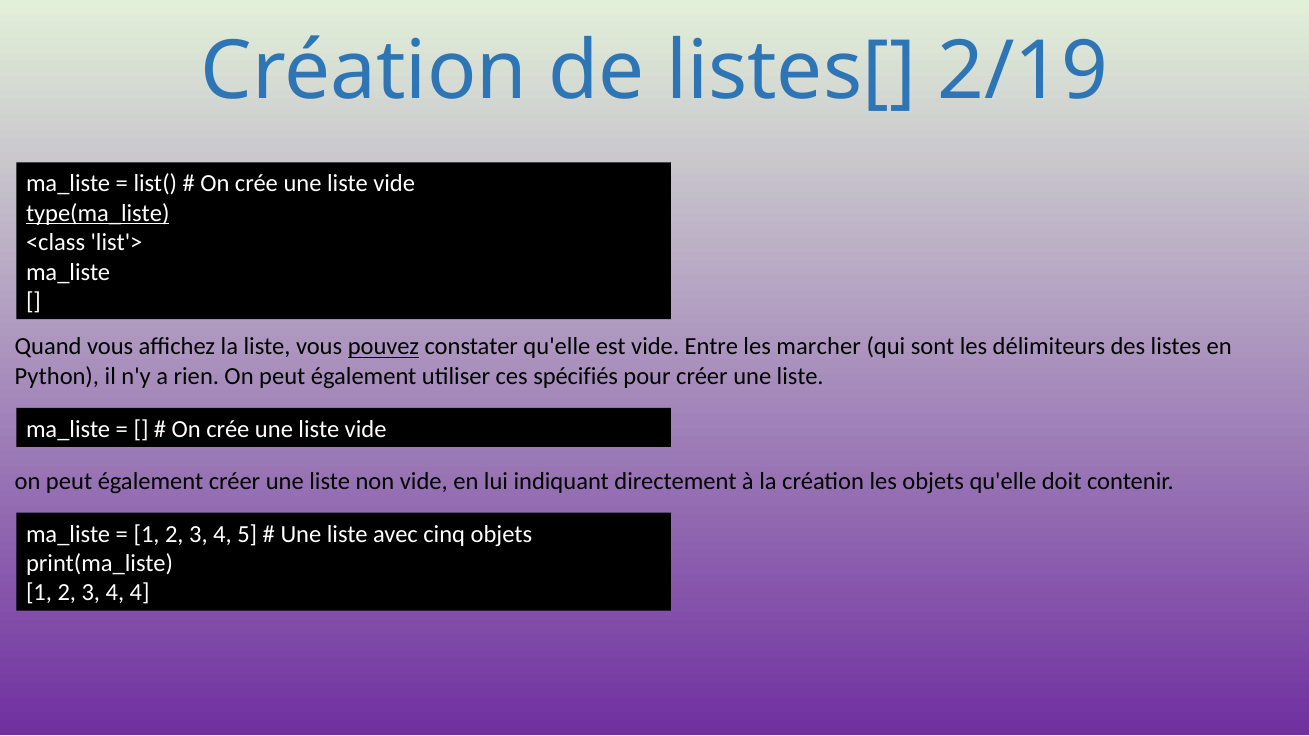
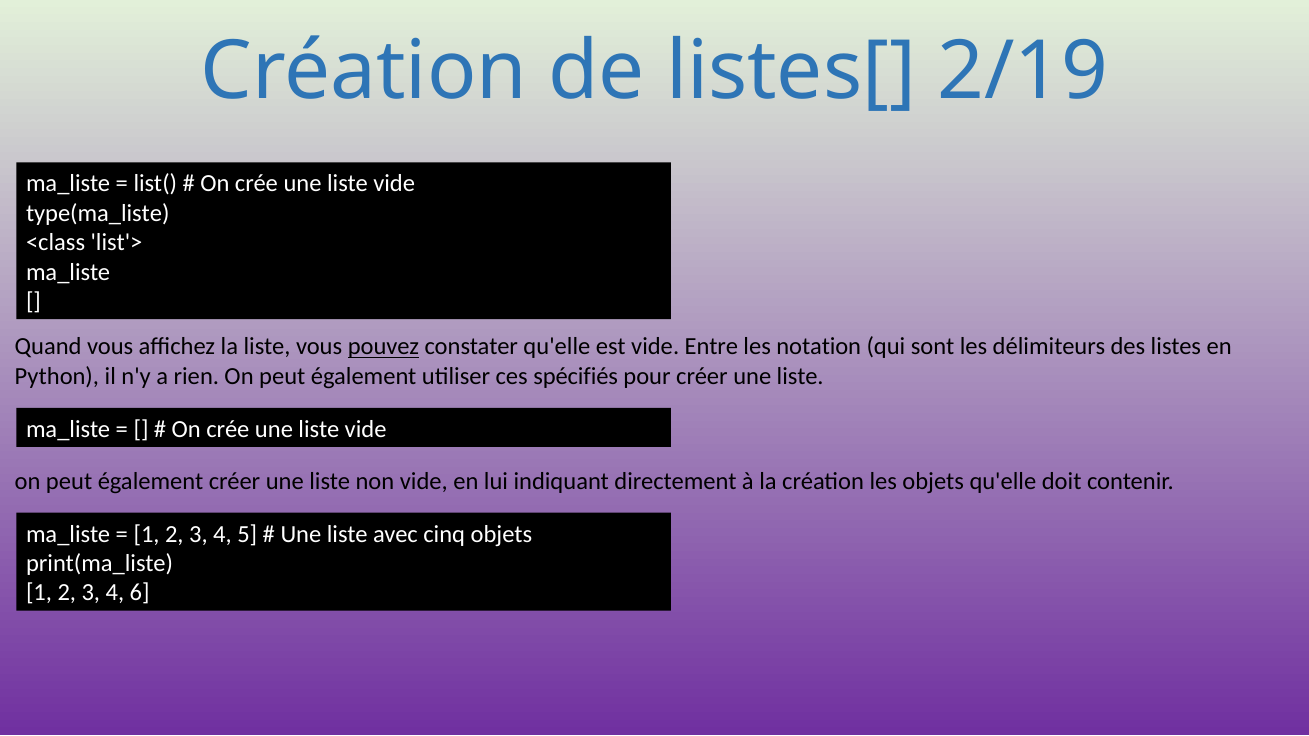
type(ma_liste underline: present -> none
marcher: marcher -> notation
4 4: 4 -> 6
